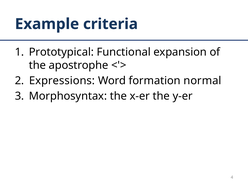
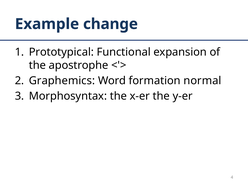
criteria: criteria -> change
Expressions: Expressions -> Graphemics
